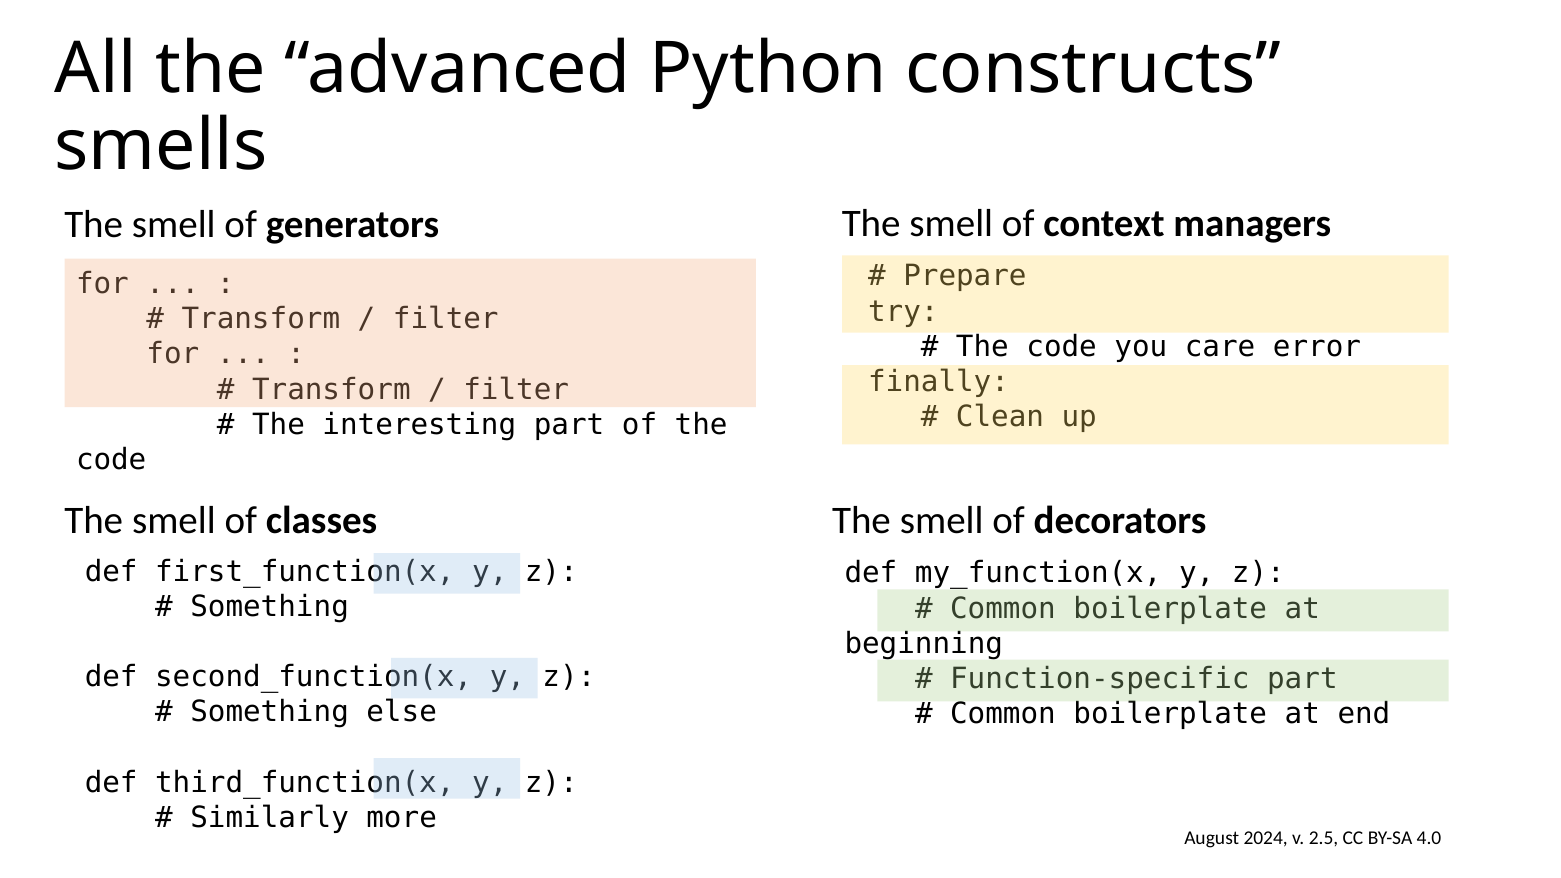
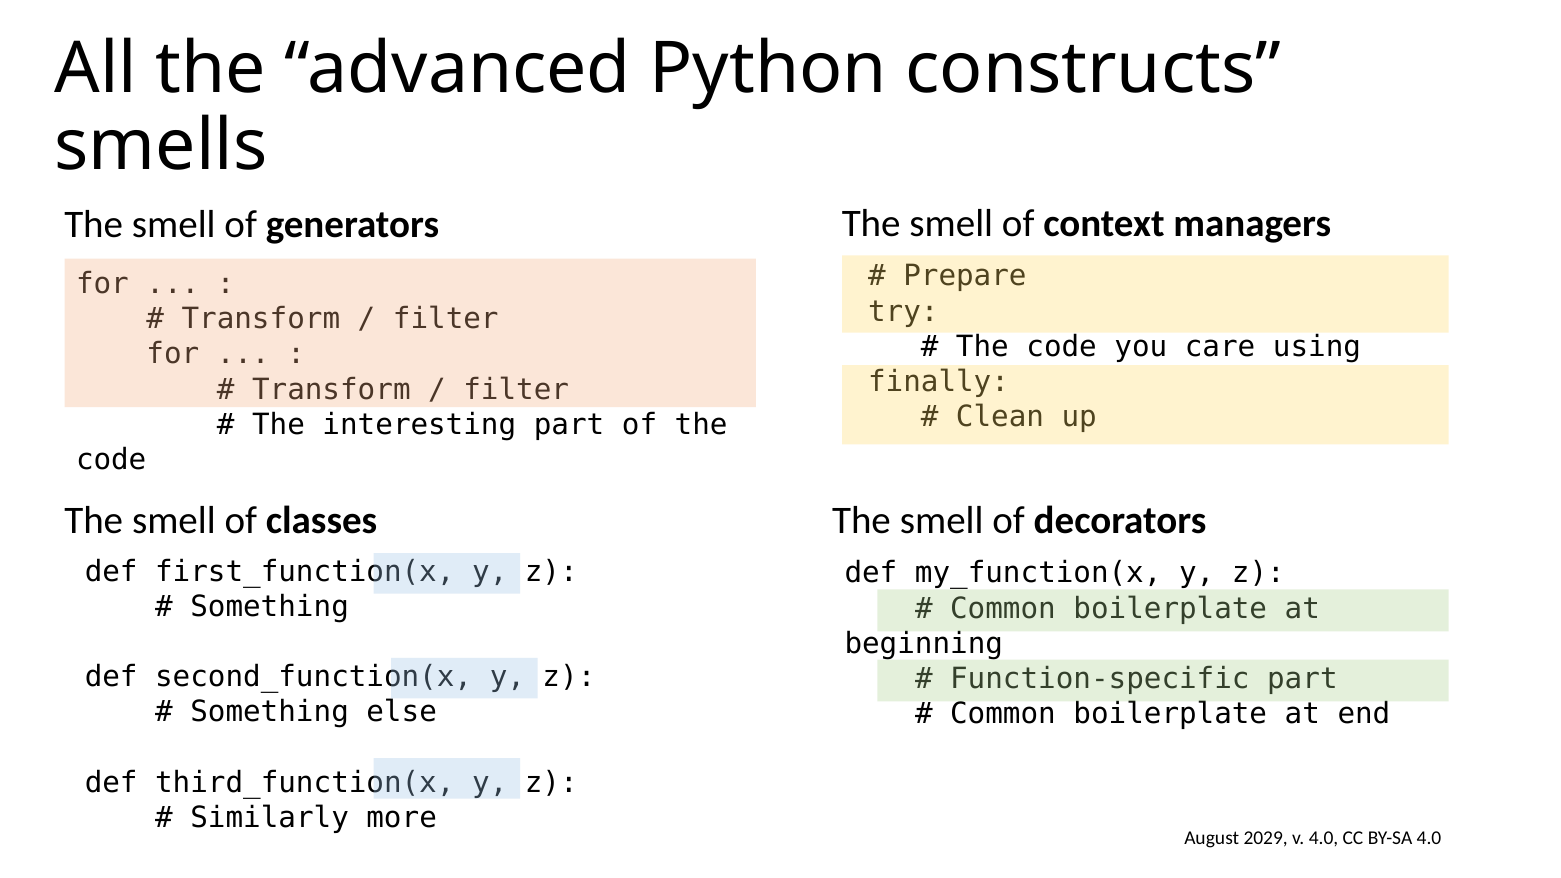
error: error -> using
2024: 2024 -> 2029
v 2.5: 2.5 -> 4.0
